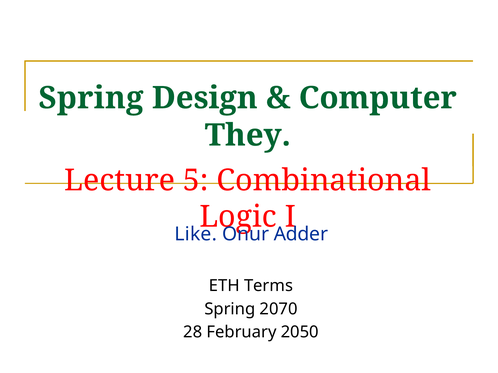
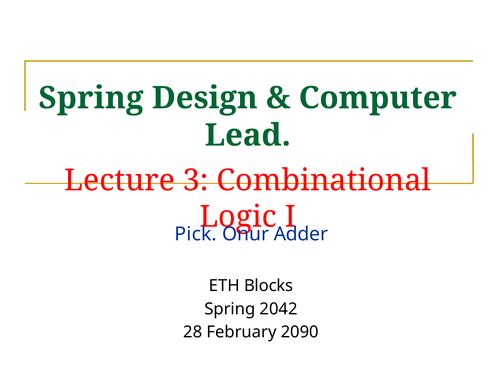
They: They -> Lead
5: 5 -> 3
Like: Like -> Pick
Terms: Terms -> Blocks
2070: 2070 -> 2042
2050: 2050 -> 2090
